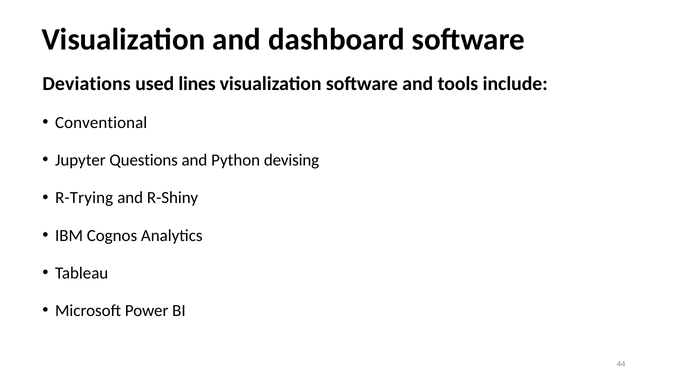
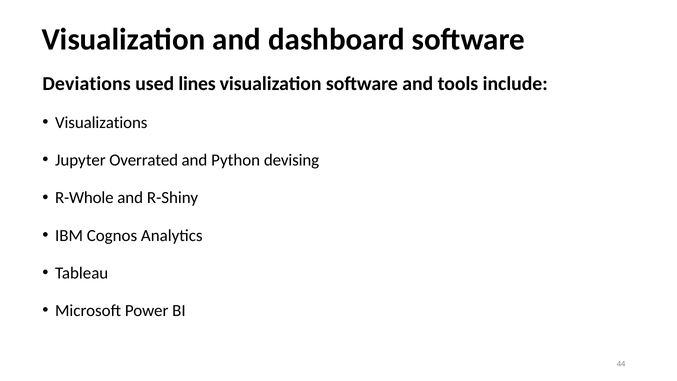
Conventional: Conventional -> Visualizations
Questions: Questions -> Overrated
R-Trying: R-Trying -> R-Whole
